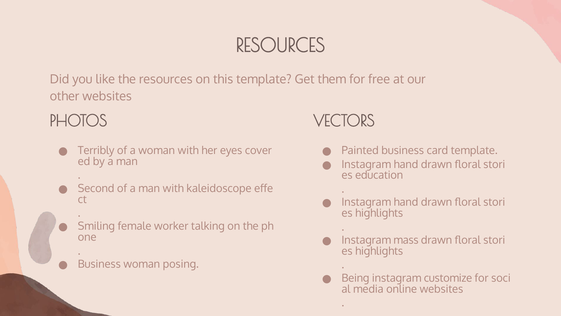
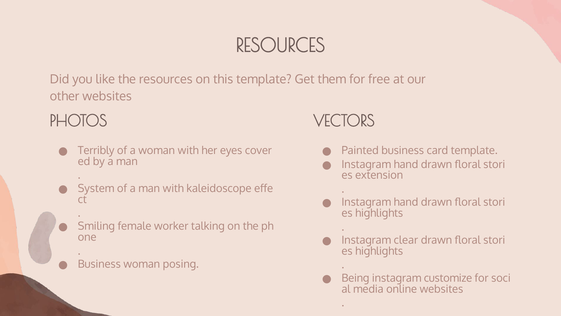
education: education -> extension
Second: Second -> System
mass: mass -> clear
